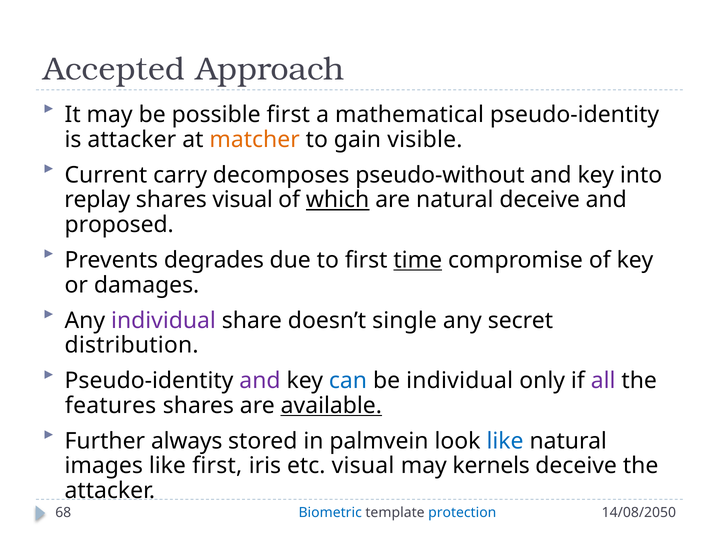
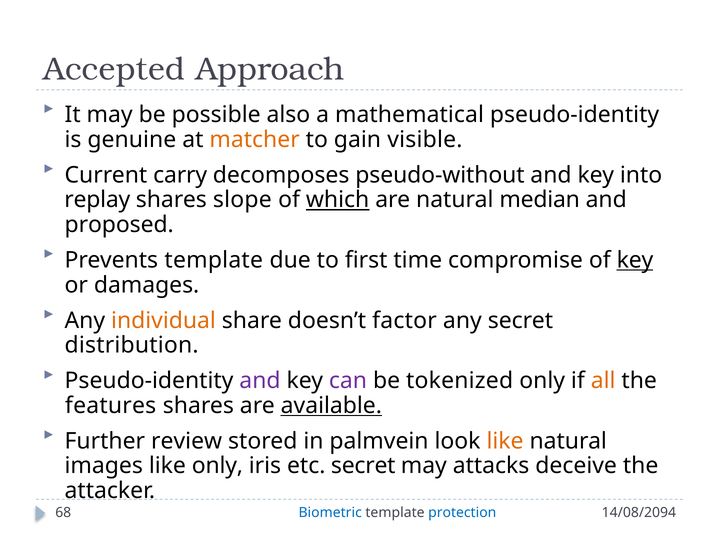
possible first: first -> also
is attacker: attacker -> genuine
shares visual: visual -> slope
natural deceive: deceive -> median
Prevents degrades: degrades -> template
time underline: present -> none
key at (635, 260) underline: none -> present
individual at (164, 321) colour: purple -> orange
single: single -> factor
can colour: blue -> purple
be individual: individual -> tokenized
all colour: purple -> orange
always: always -> review
like at (505, 441) colour: blue -> orange
like first: first -> only
etc visual: visual -> secret
kernels: kernels -> attacks
14/08/2050: 14/08/2050 -> 14/08/2094
